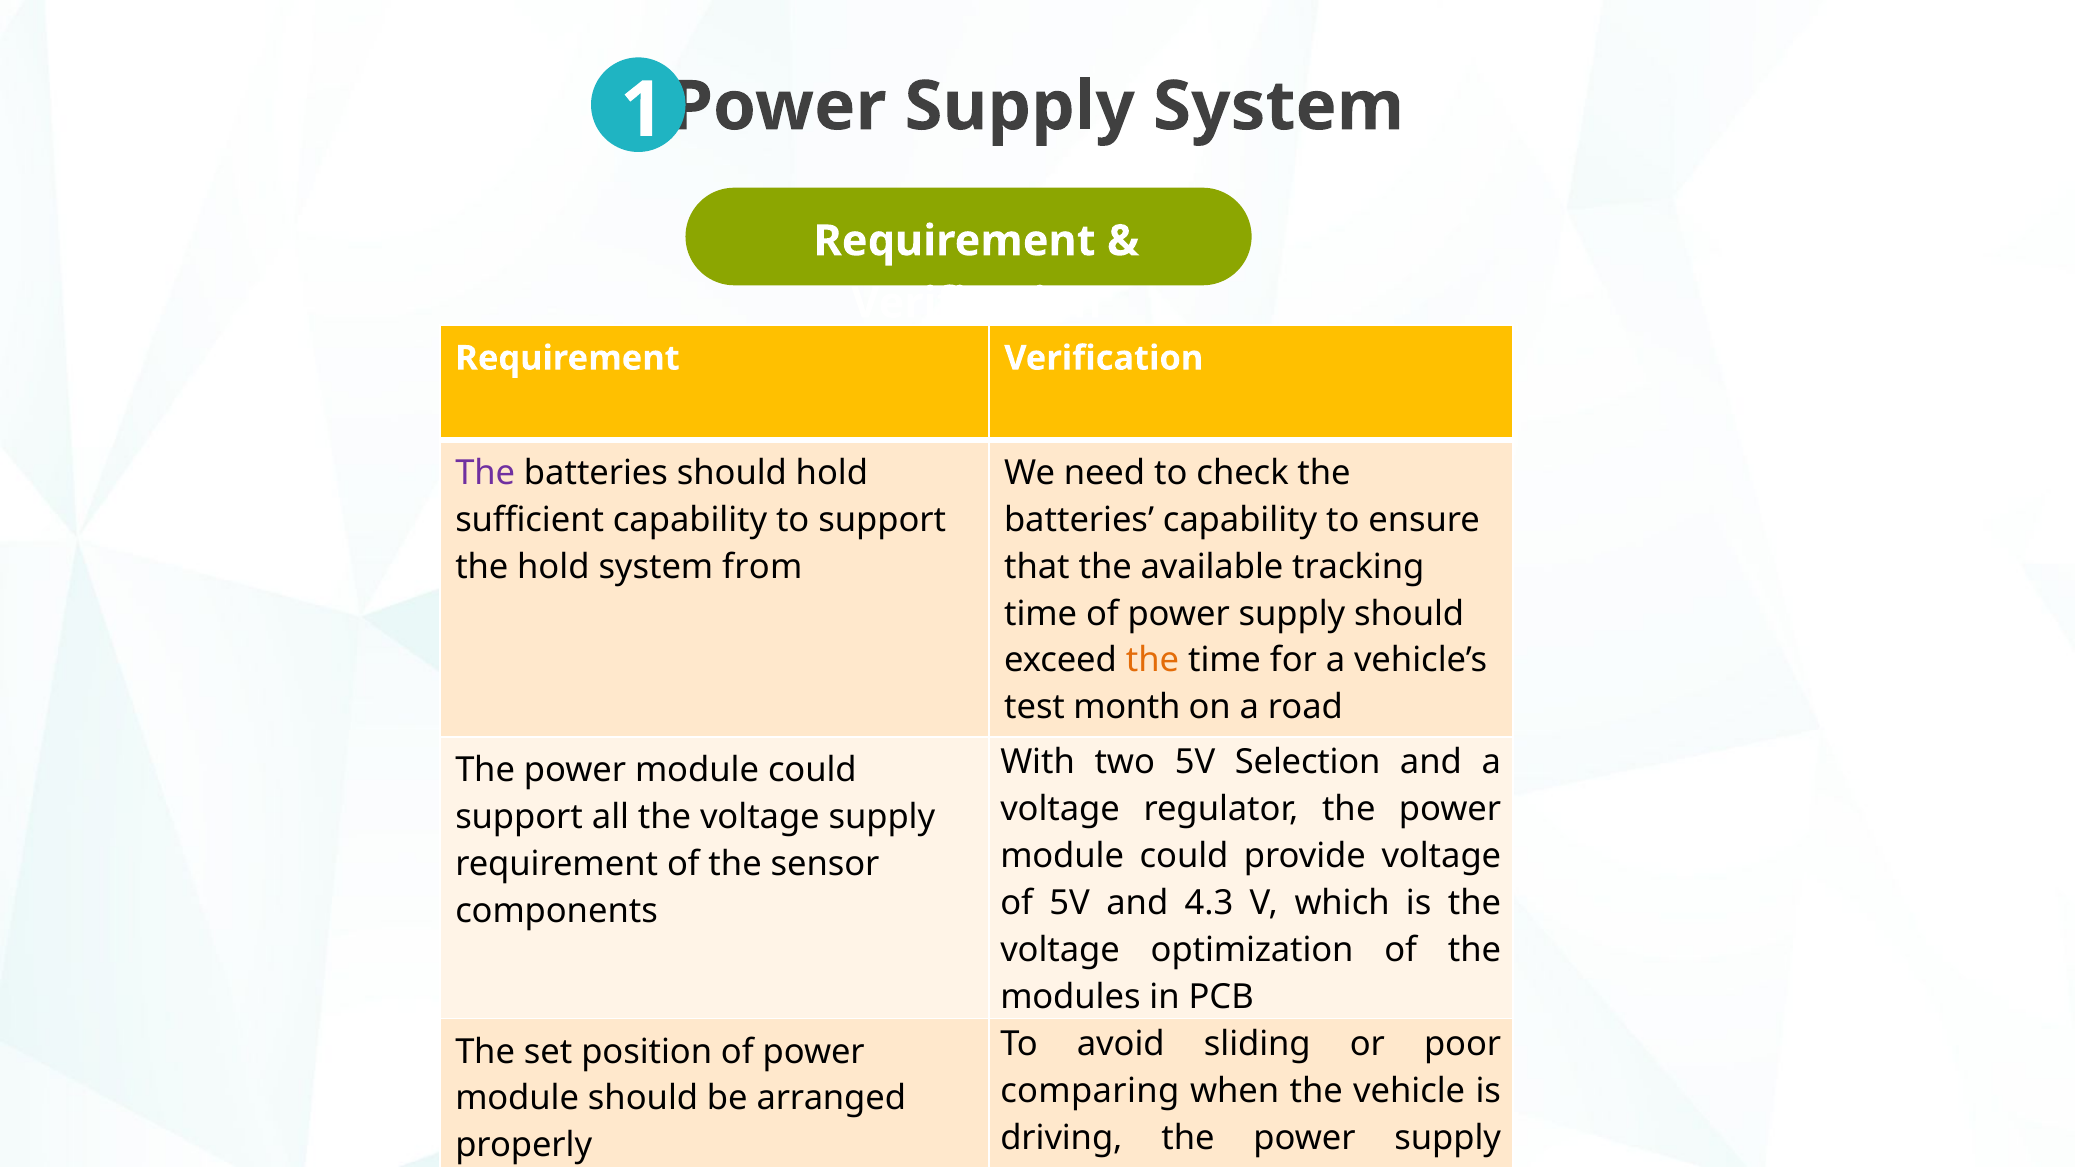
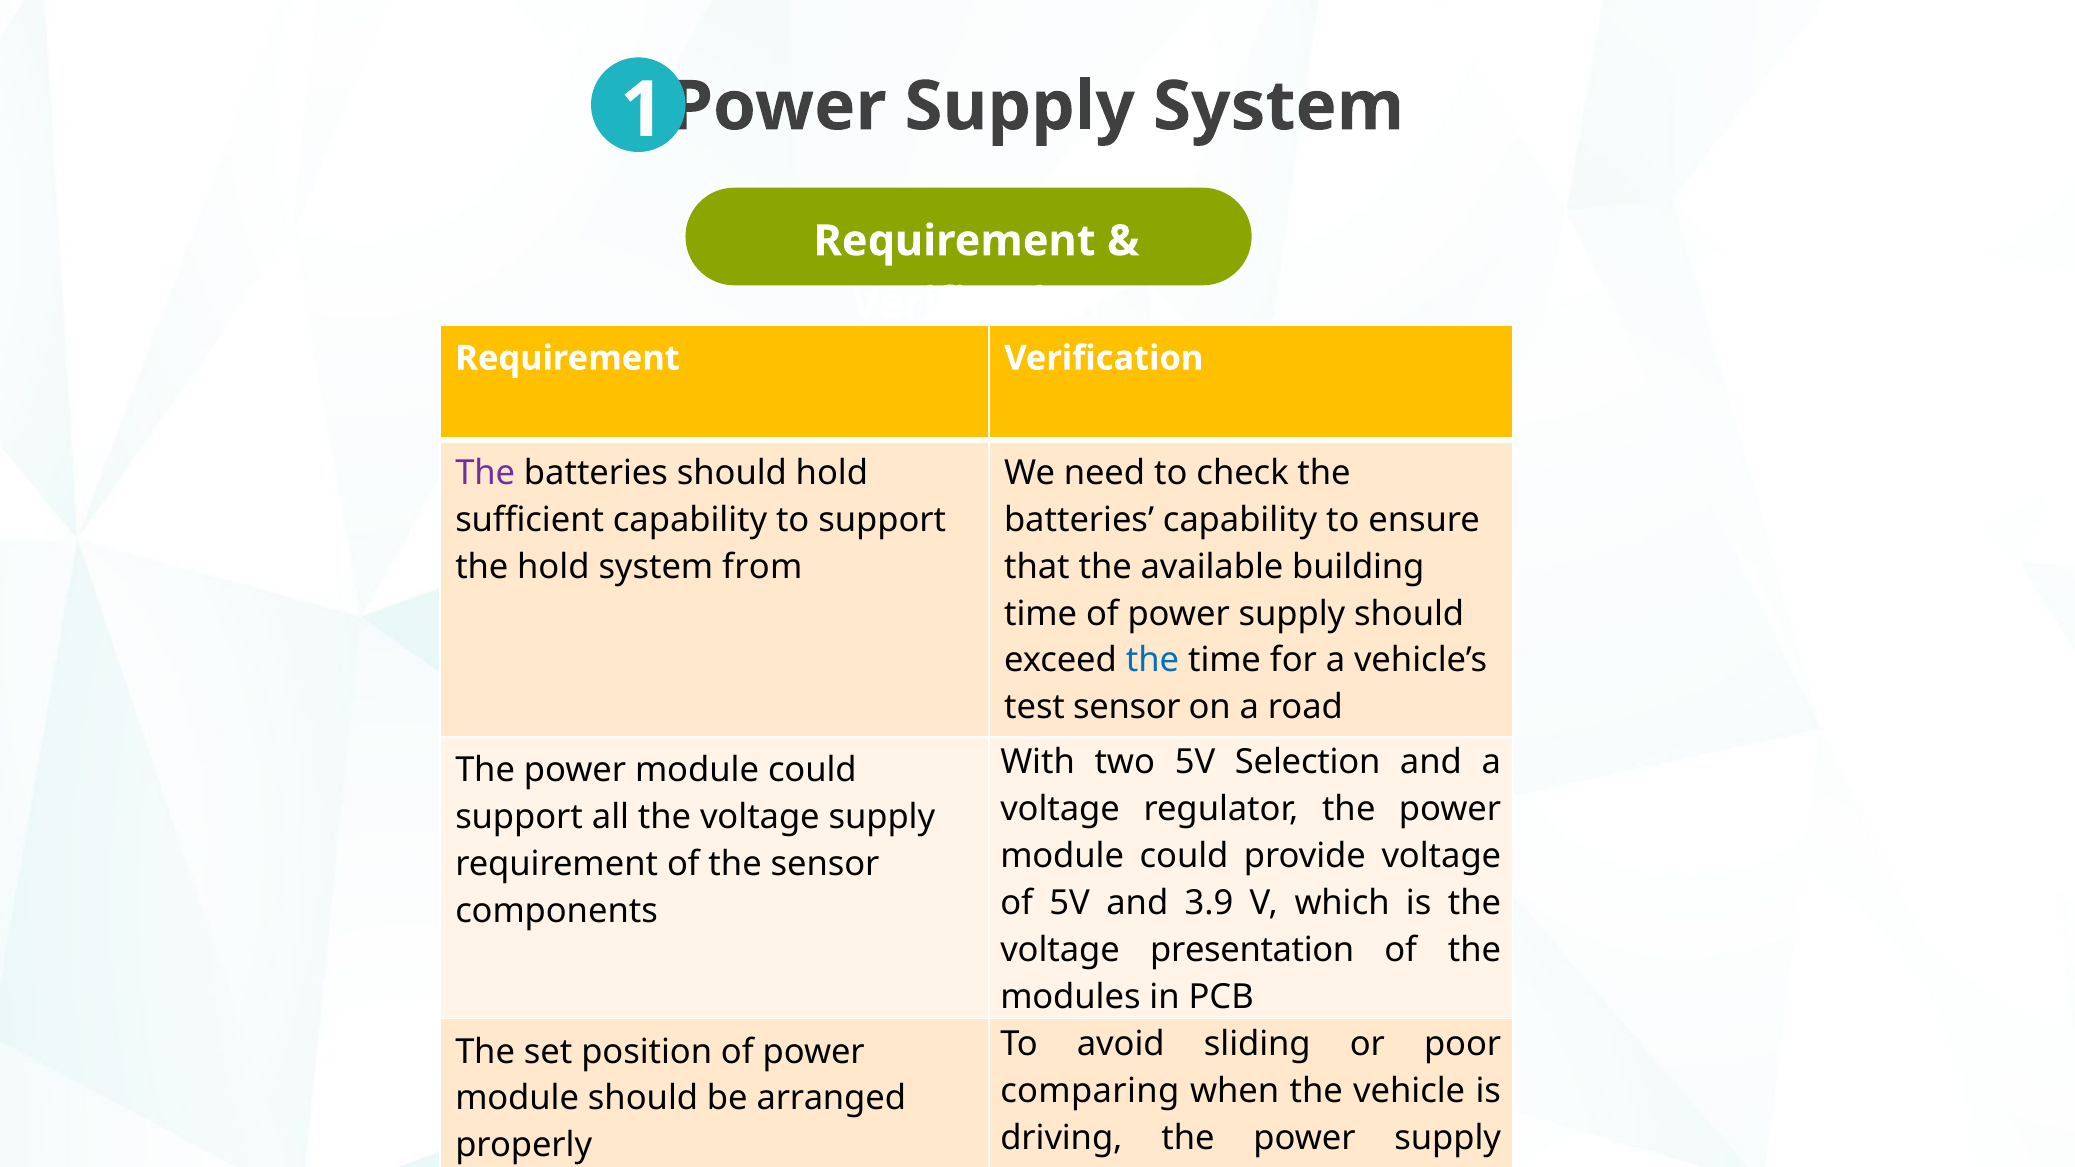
tracking: tracking -> building
the at (1153, 661) colour: orange -> blue
test month: month -> sensor
4.3: 4.3 -> 3.9
optimization: optimization -> presentation
